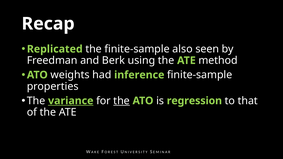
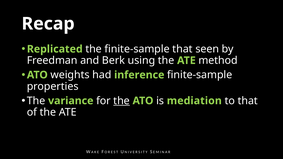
finite-sample also: also -> that
variance underline: present -> none
regression: regression -> mediation
